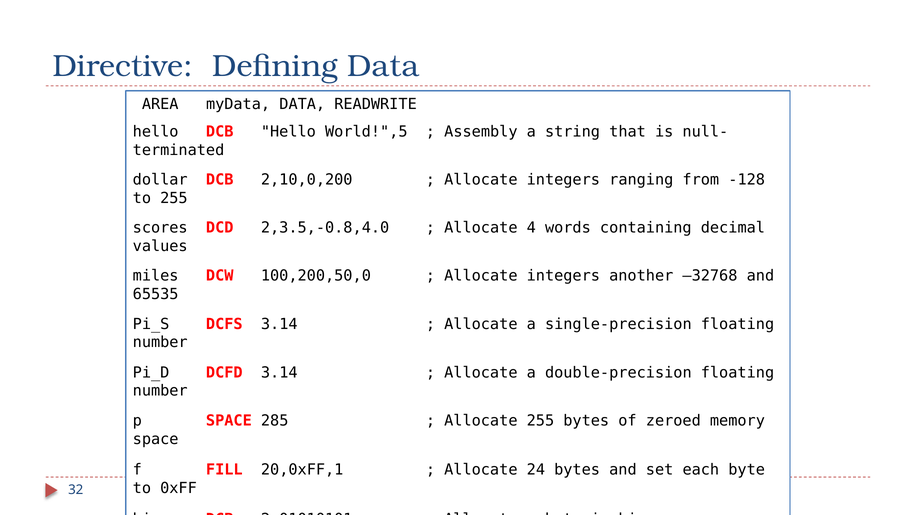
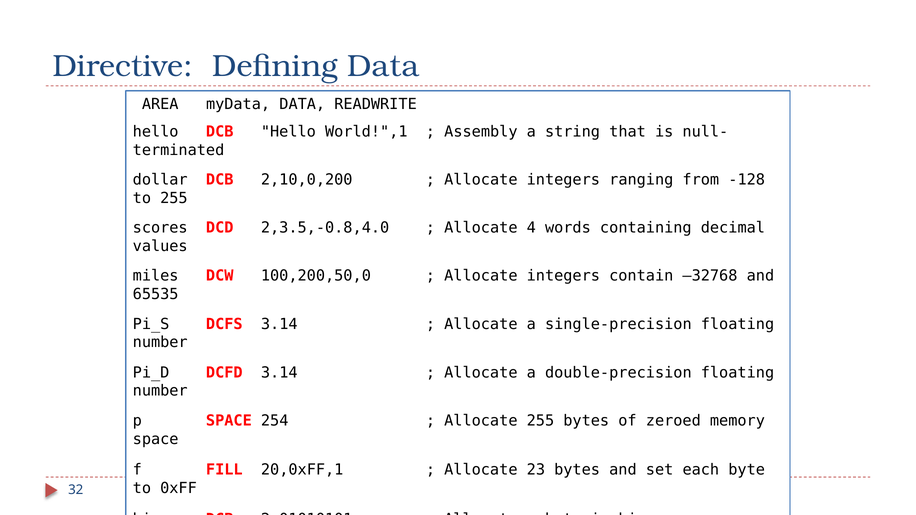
World!",5: World!",5 -> World!",1
another: another -> contain
285: 285 -> 254
24: 24 -> 23
